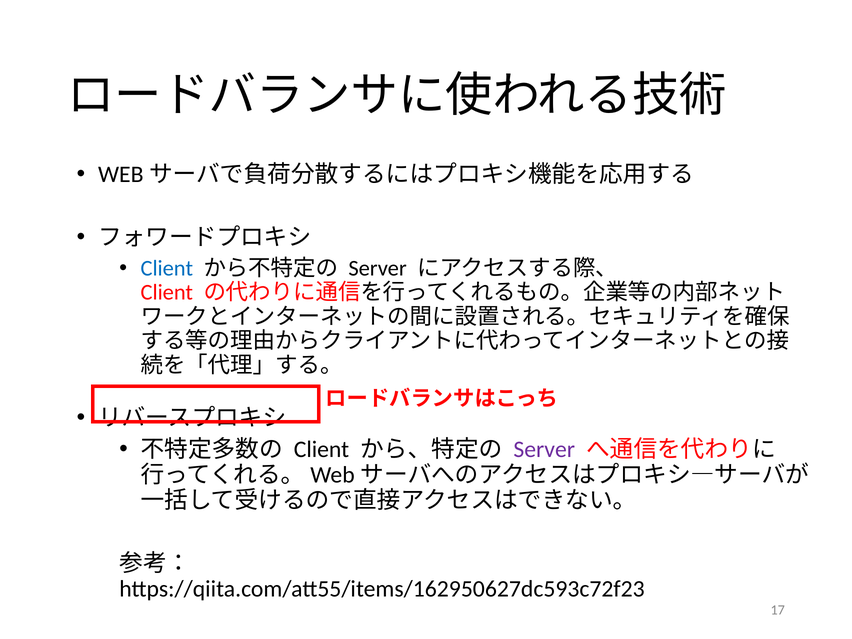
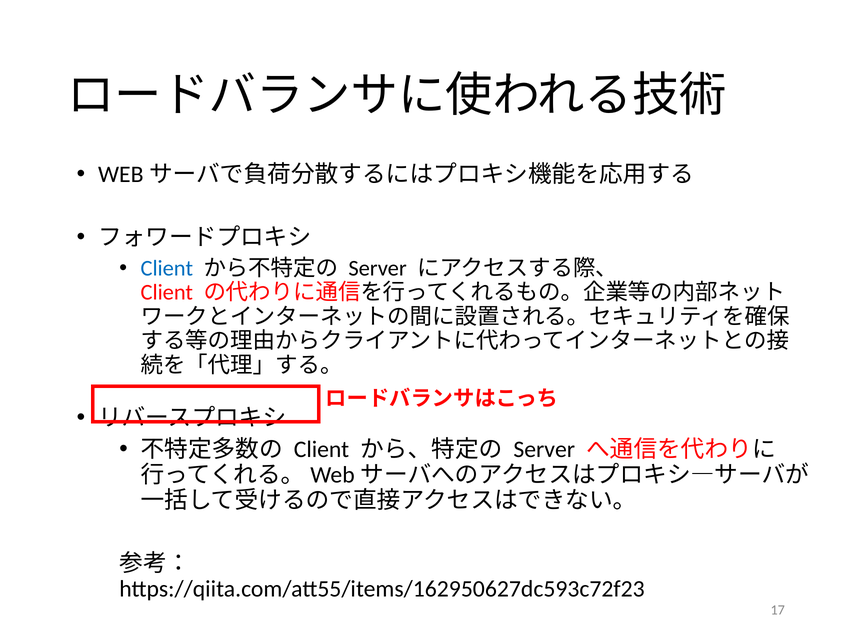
Server at (544, 449) colour: purple -> black
